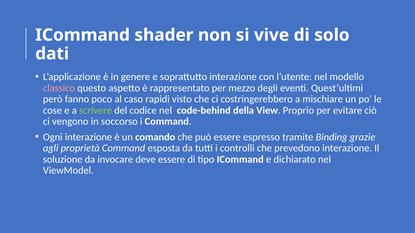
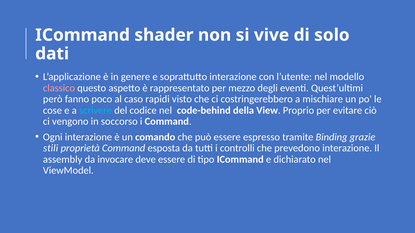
scrivere colour: light green -> light blue
agli: agli -> stili
soluzione: soluzione -> assembly
